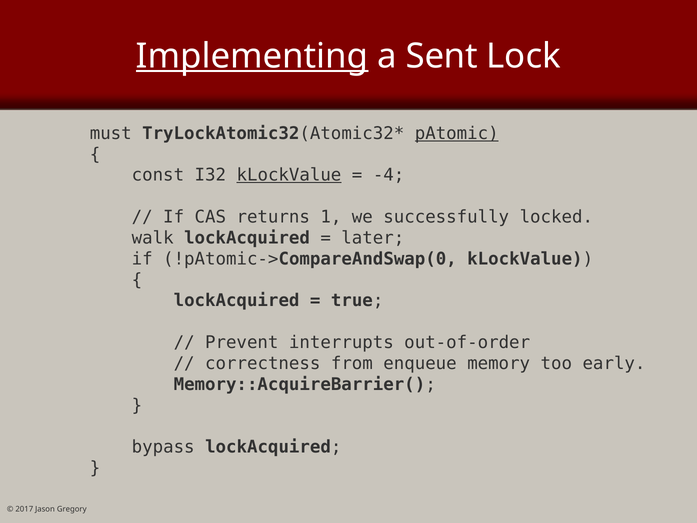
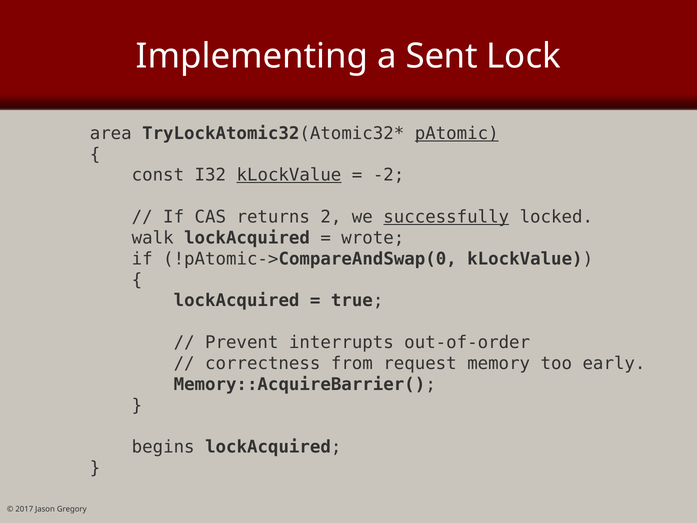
Implementing underline: present -> none
must: must -> area
-4: -4 -> -2
1: 1 -> 2
successfully underline: none -> present
later: later -> wrote
enqueue: enqueue -> request
bypass: bypass -> begins
